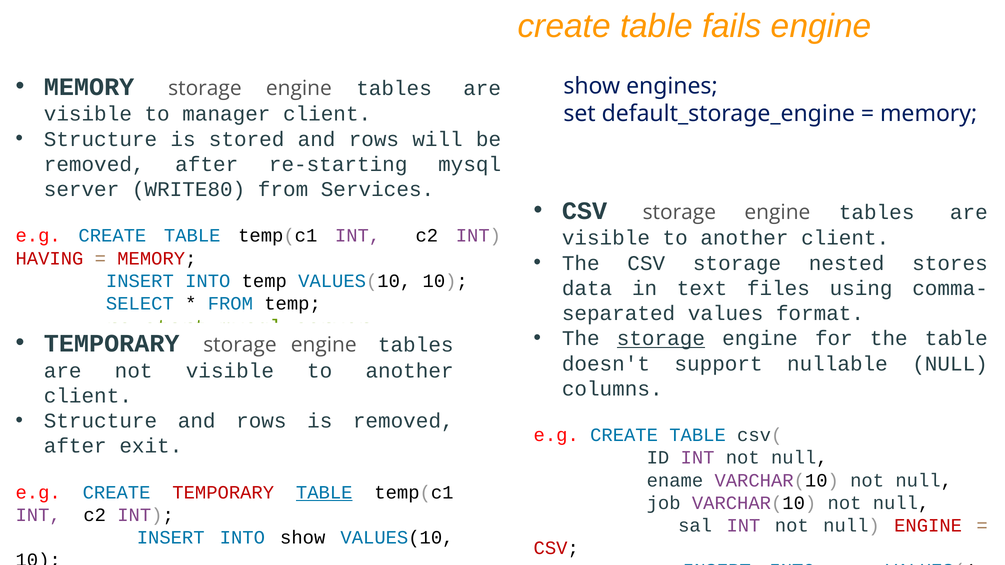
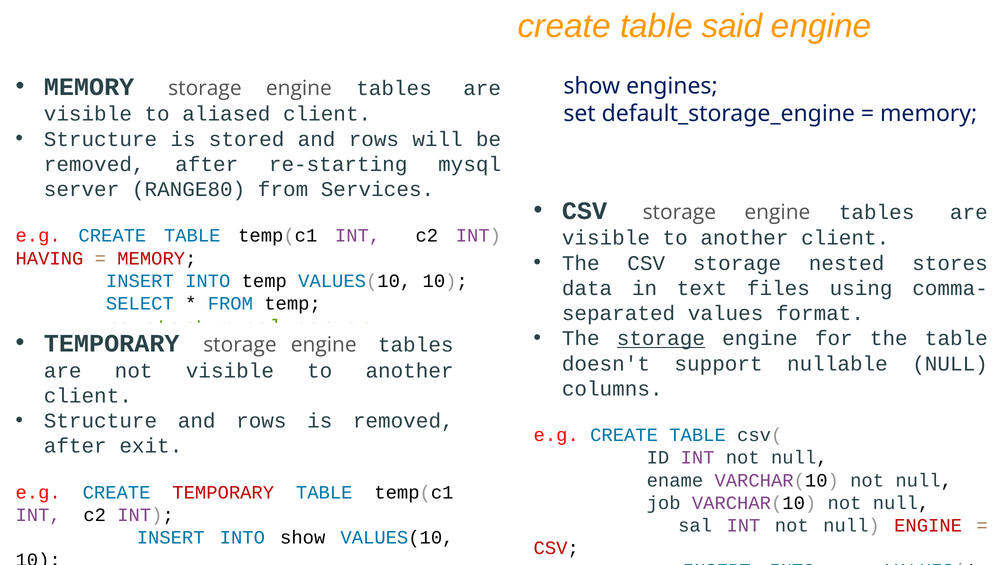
fails: fails -> said
to manager: manager -> aliased
WRITE80: WRITE80 -> RANGE80
TABLE at (324, 493) underline: present -> none
